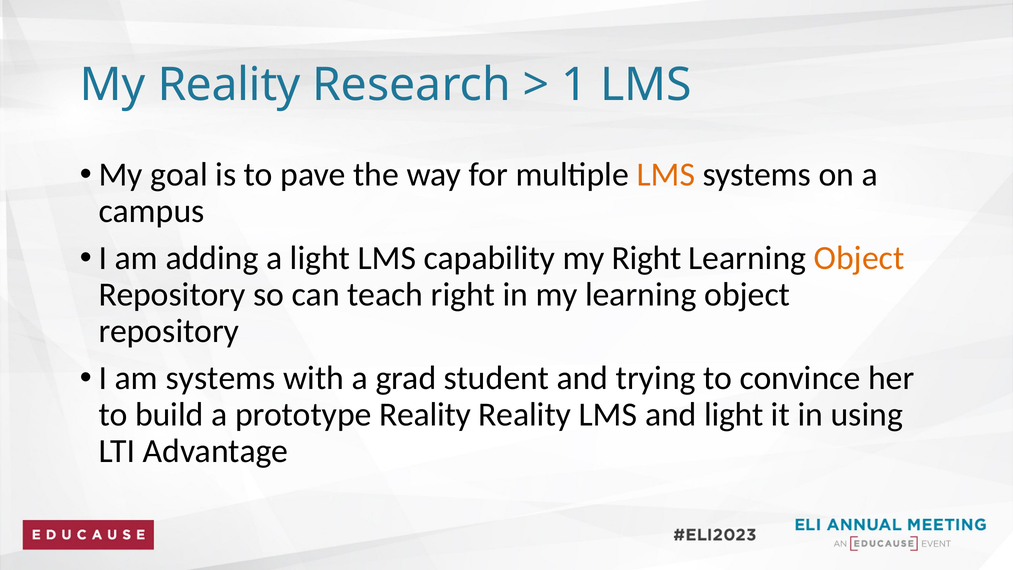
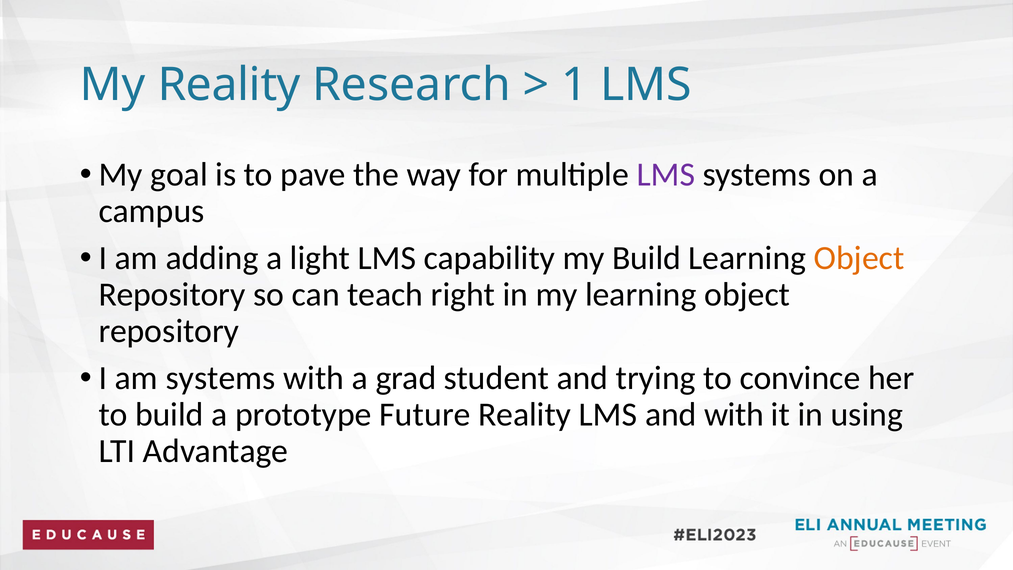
LMS at (666, 175) colour: orange -> purple
my Right: Right -> Build
prototype Reality: Reality -> Future
and light: light -> with
